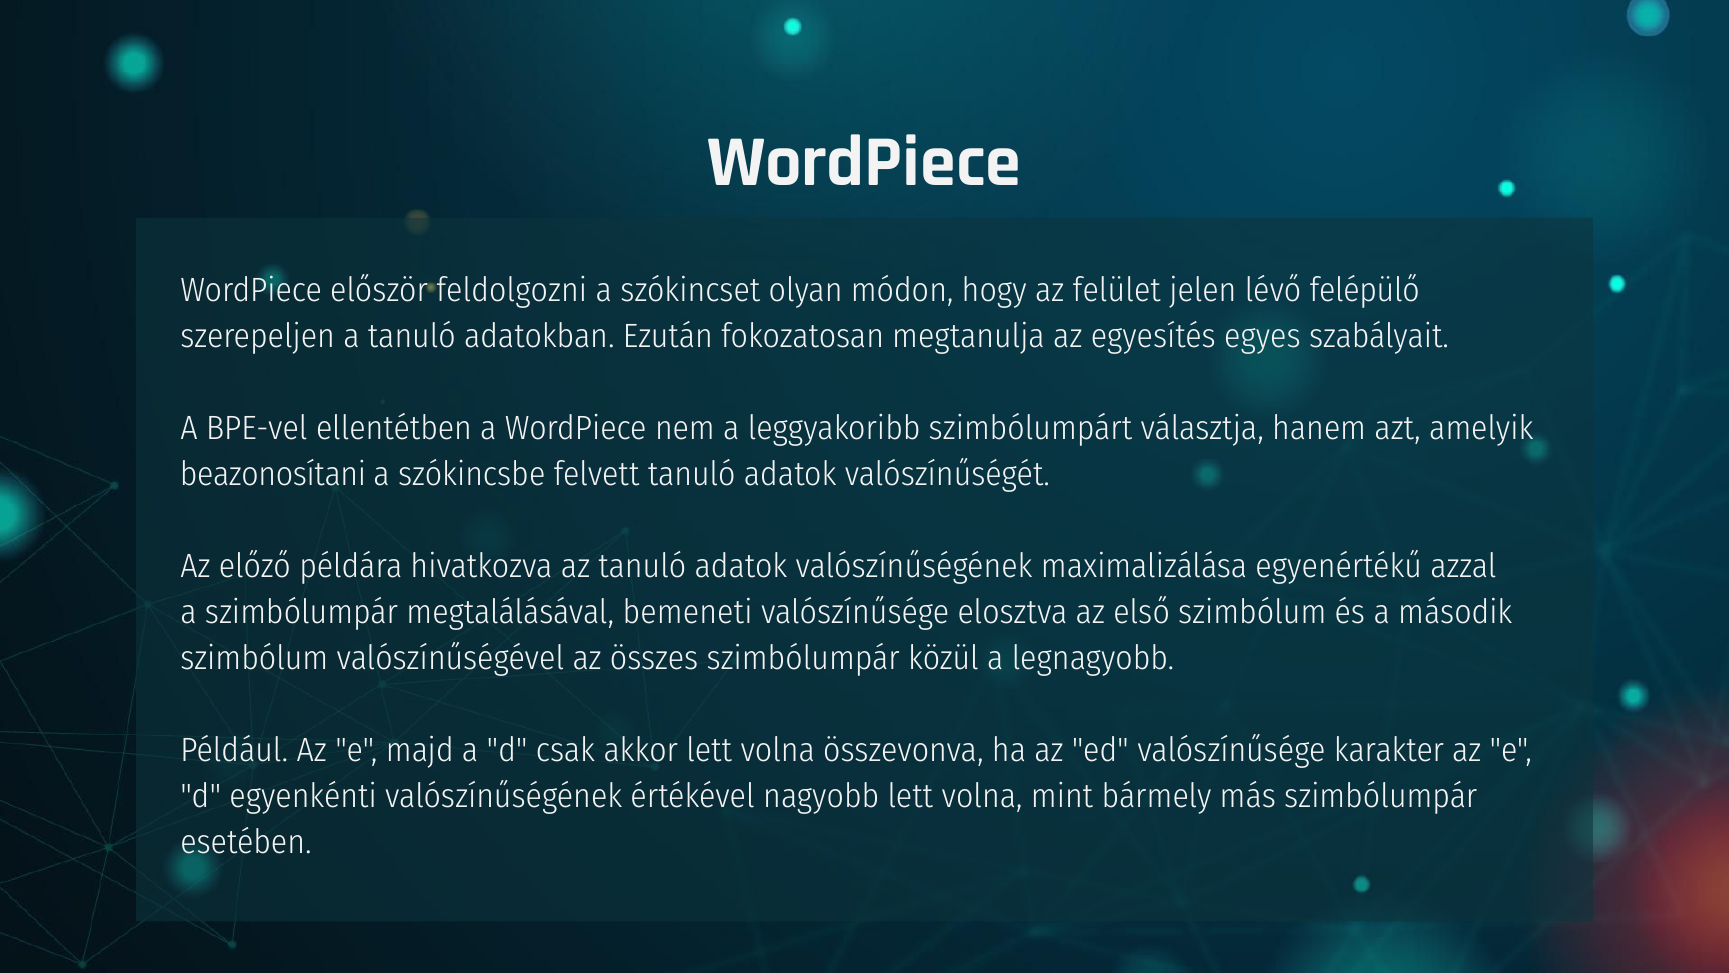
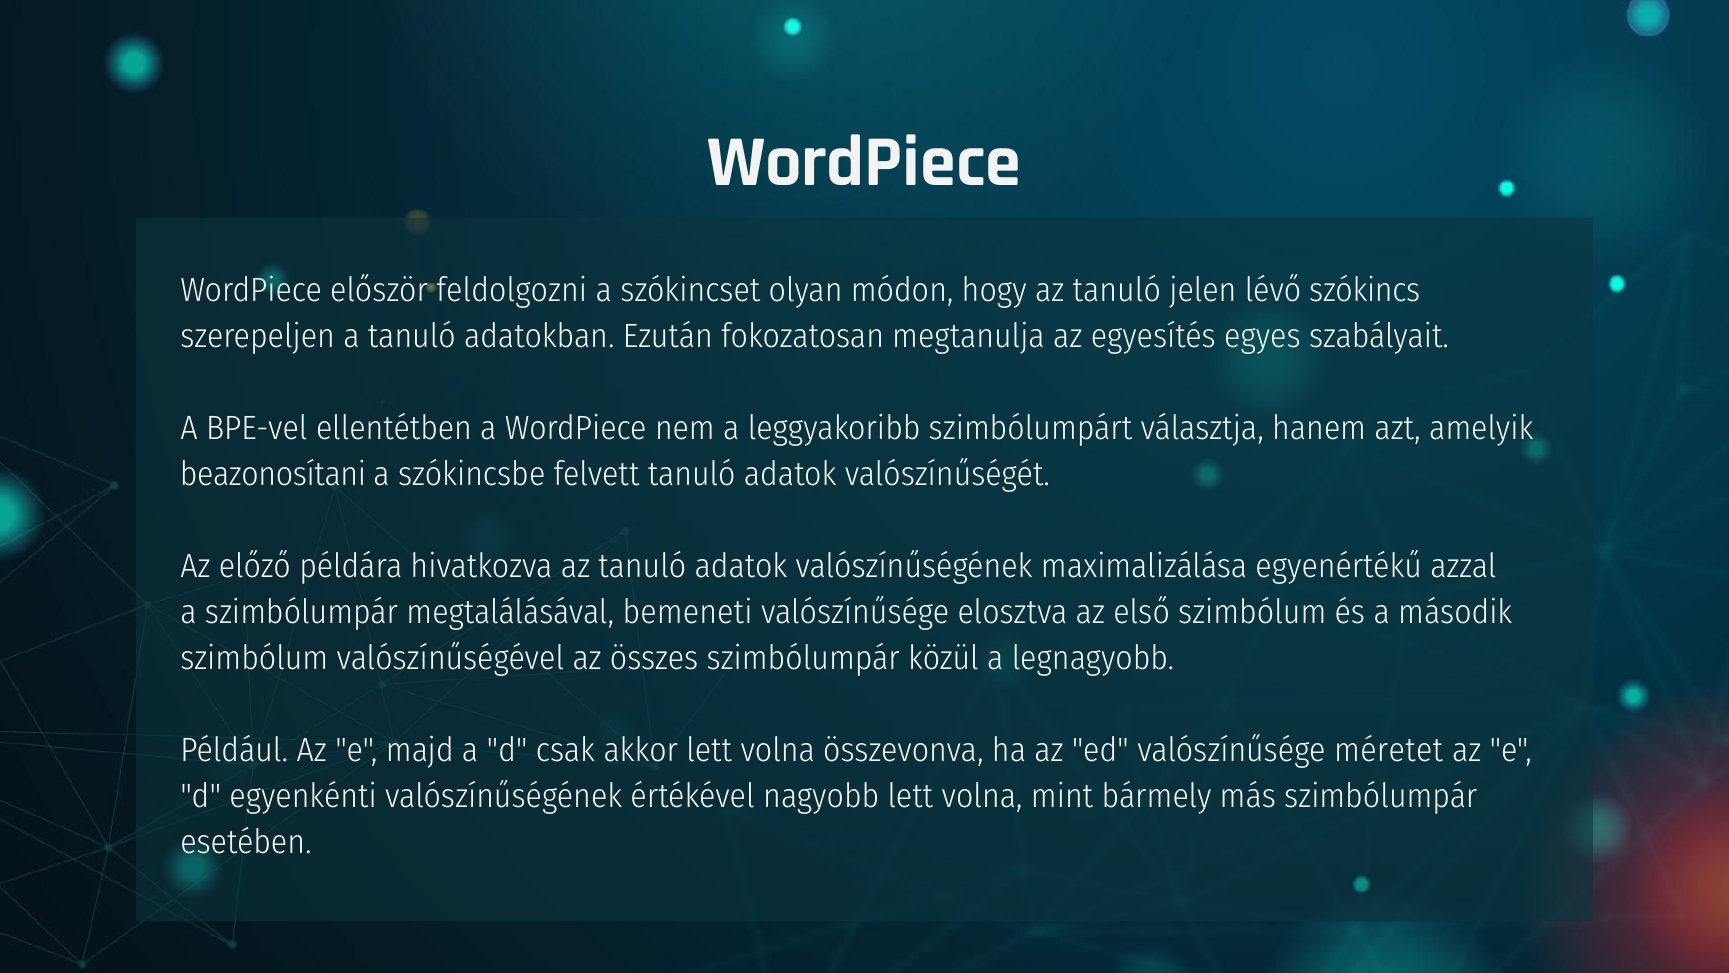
hogy az felület: felület -> tanuló
felépülő: felépülő -> szókincs
karakter: karakter -> méretet
